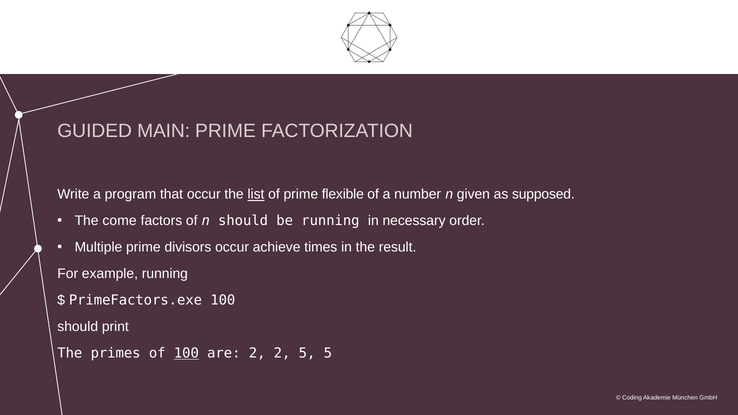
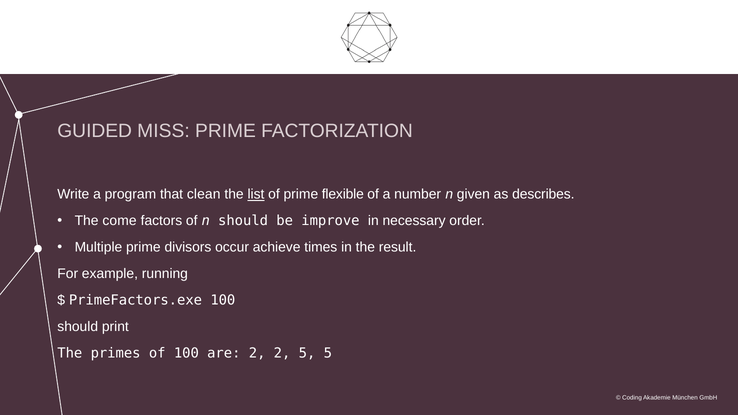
MAIN: MAIN -> MISS
that occur: occur -> clean
supposed: supposed -> describes
be running: running -> improve
100 at (186, 353) underline: present -> none
